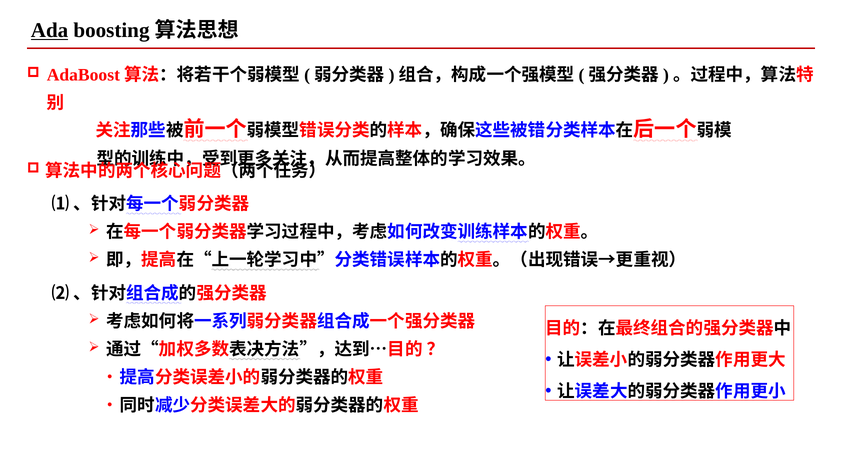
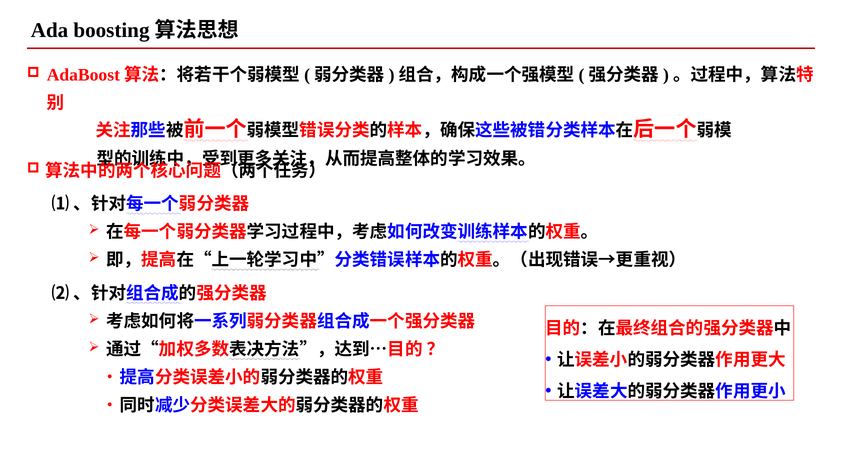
Ada underline: present -> none
